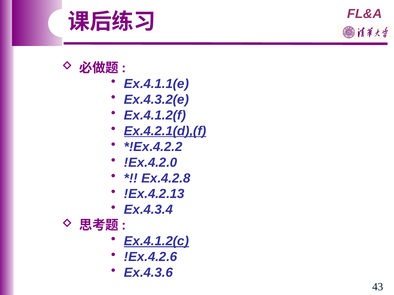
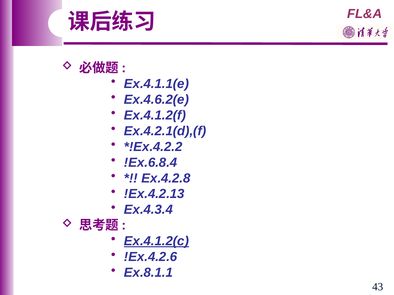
Ex.4.3.2(e: Ex.4.3.2(e -> Ex.4.6.2(e
Ex.4.2.1(d),(f underline: present -> none
!Ex.4.2.0: !Ex.4.2.0 -> !Ex.6.8.4
Ex.4.3.6: Ex.4.3.6 -> Ex.8.1.1
